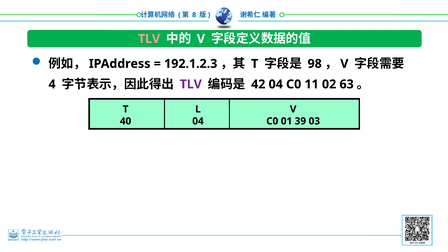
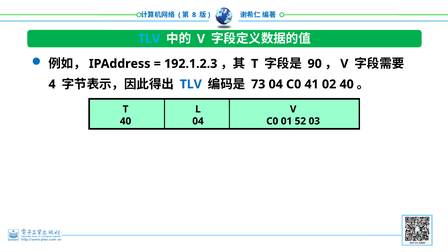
TLV at (149, 39) colour: pink -> light blue
98: 98 -> 90
TLV at (191, 84) colour: purple -> blue
42: 42 -> 73
11: 11 -> 41
02 63: 63 -> 40
39: 39 -> 52
